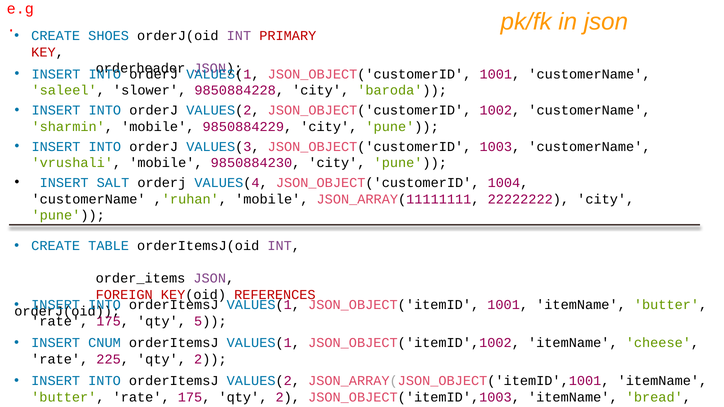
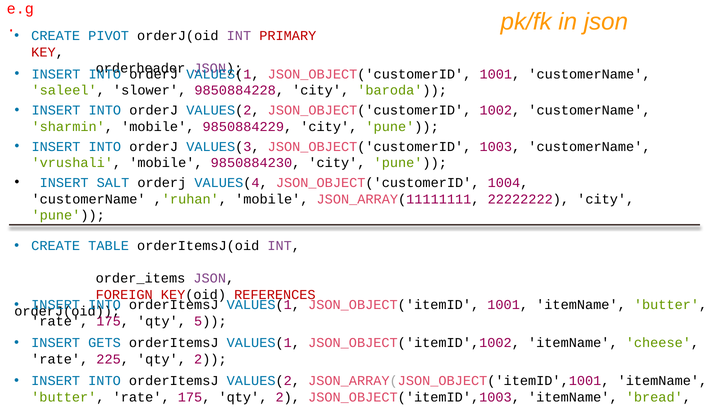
SHOES: SHOES -> PIVOT
CNUM: CNUM -> GETS
